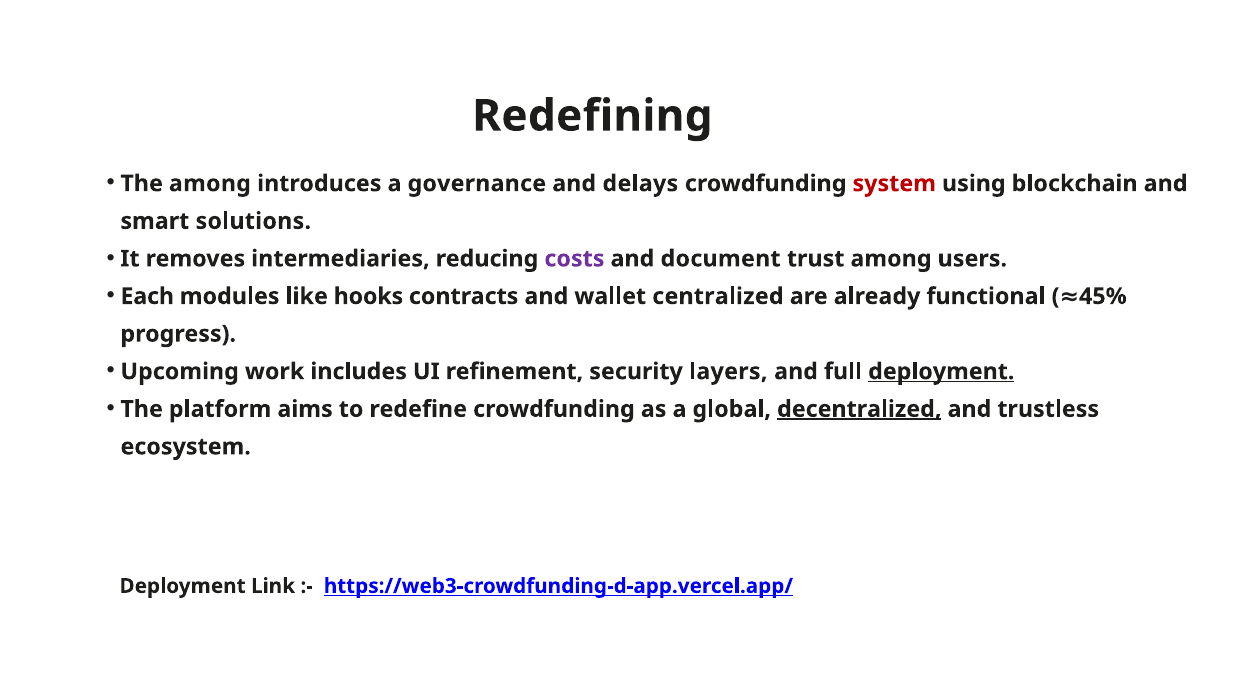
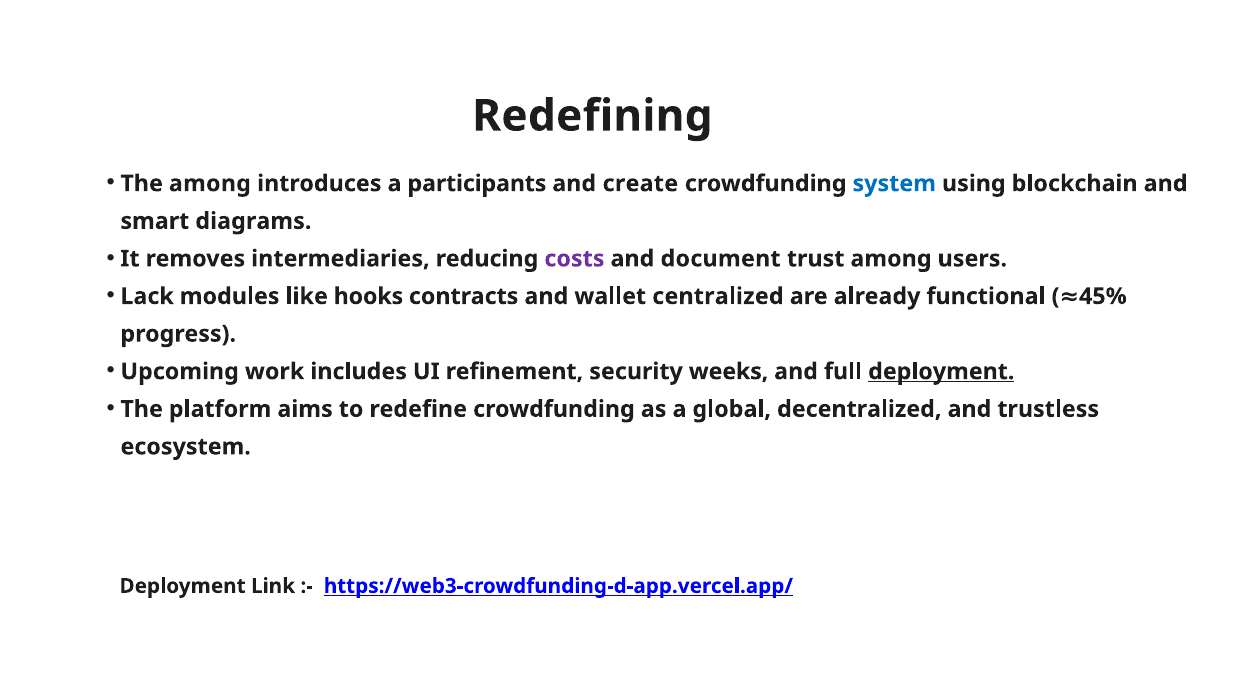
governance: governance -> participants
delays: delays -> create
system colour: red -> blue
solutions: solutions -> diagrams
Each: Each -> Lack
layers: layers -> weeks
decentralized underline: present -> none
